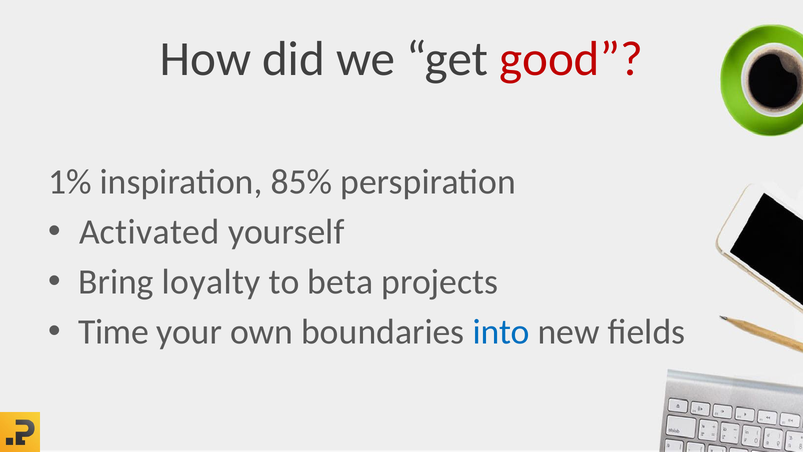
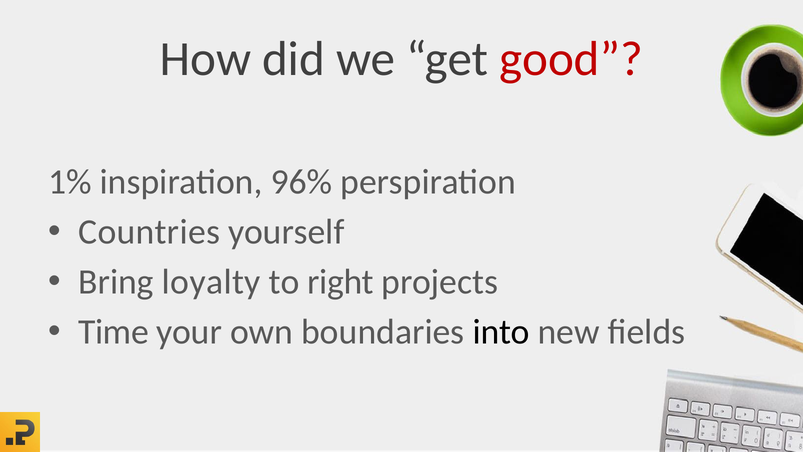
85%: 85% -> 96%
Activated: Activated -> Countries
beta: beta -> right
into colour: blue -> black
